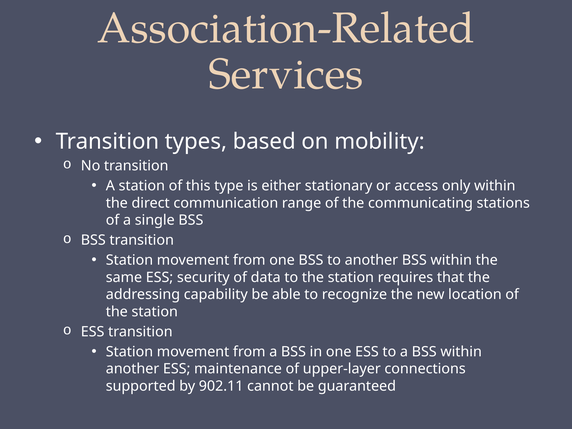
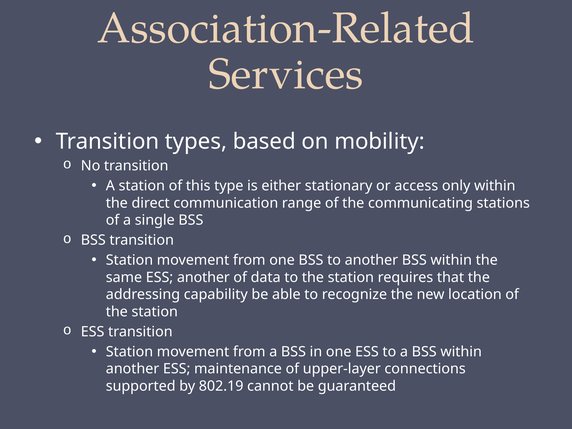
ESS security: security -> another
902.11: 902.11 -> 802.19
